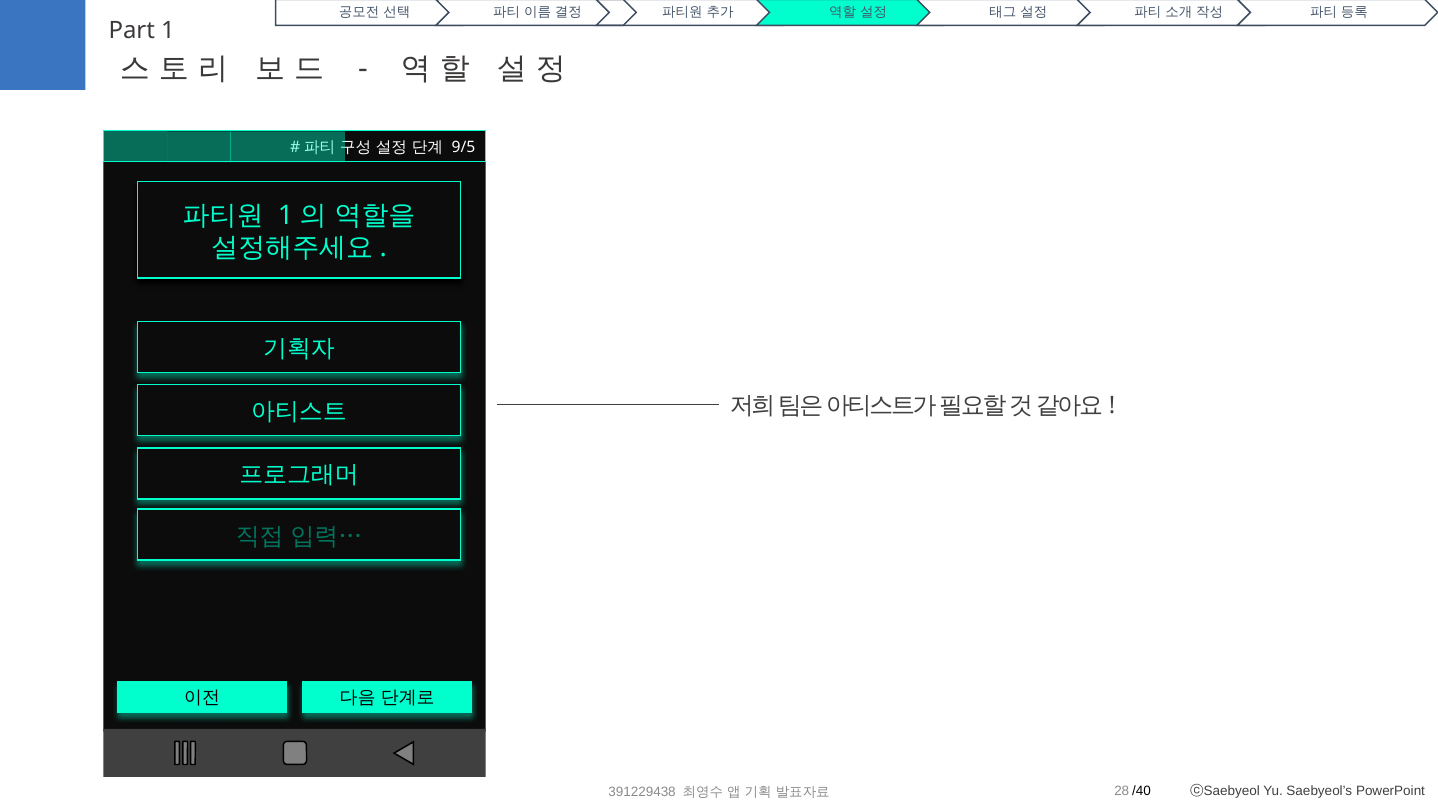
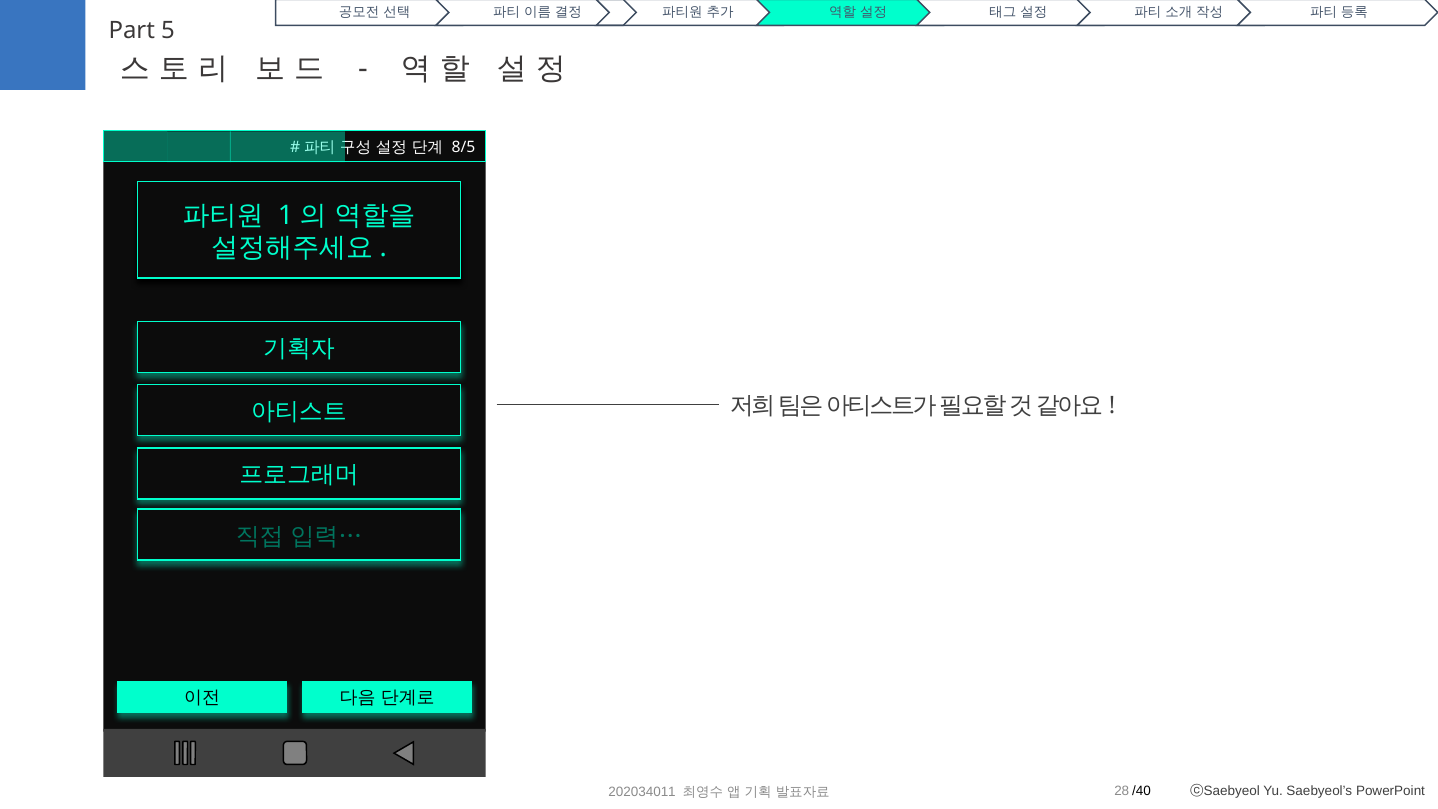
1: 1 -> 5
9/5: 9/5 -> 8/5
391229438: 391229438 -> 202034011
